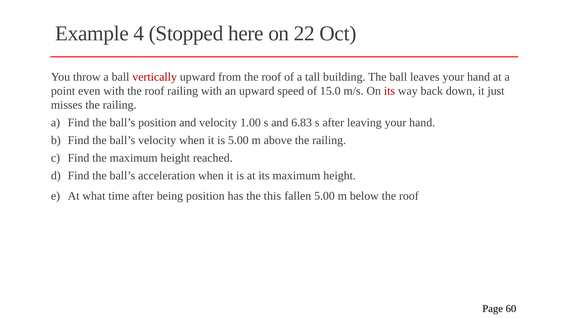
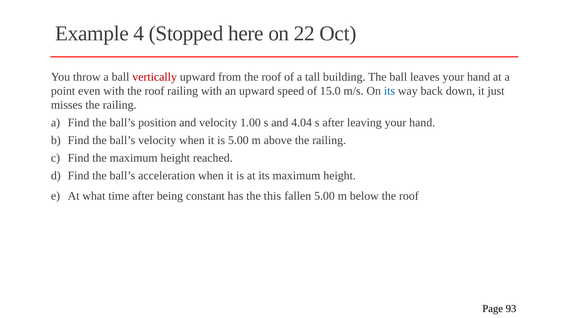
its at (390, 91) colour: red -> blue
6.83: 6.83 -> 4.04
being position: position -> constant
60: 60 -> 93
